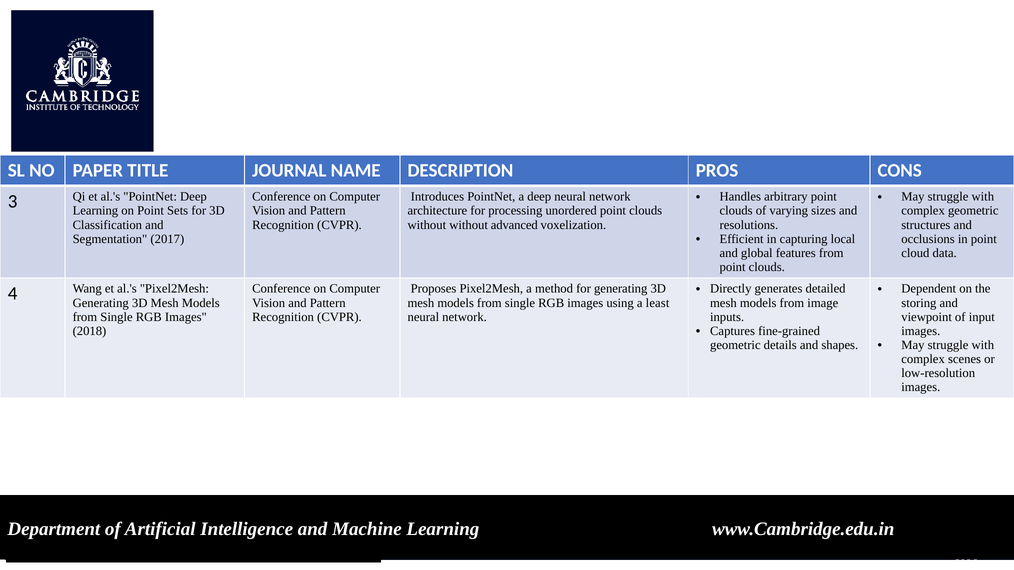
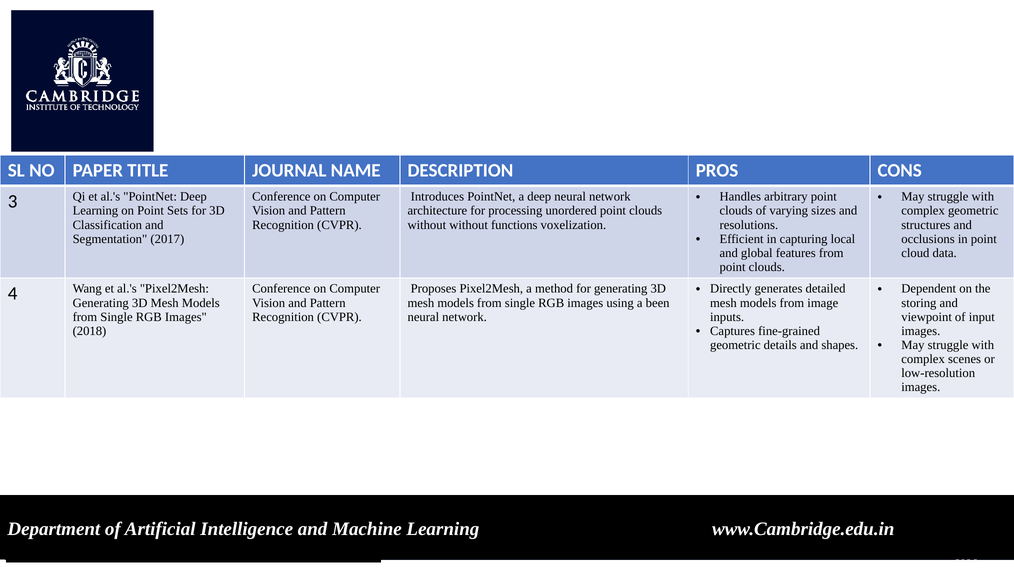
advanced: advanced -> functions
least: least -> been
